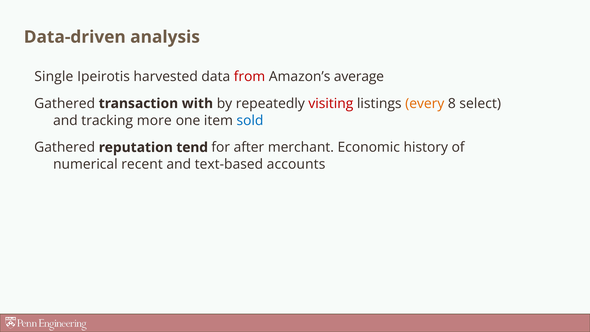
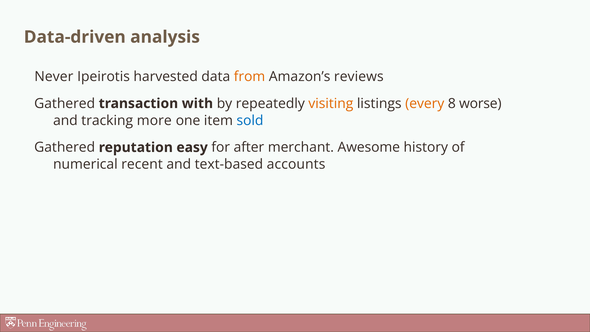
Single: Single -> Never
from colour: red -> orange
average: average -> reviews
visiting colour: red -> orange
select: select -> worse
tend: tend -> easy
Economic: Economic -> Awesome
